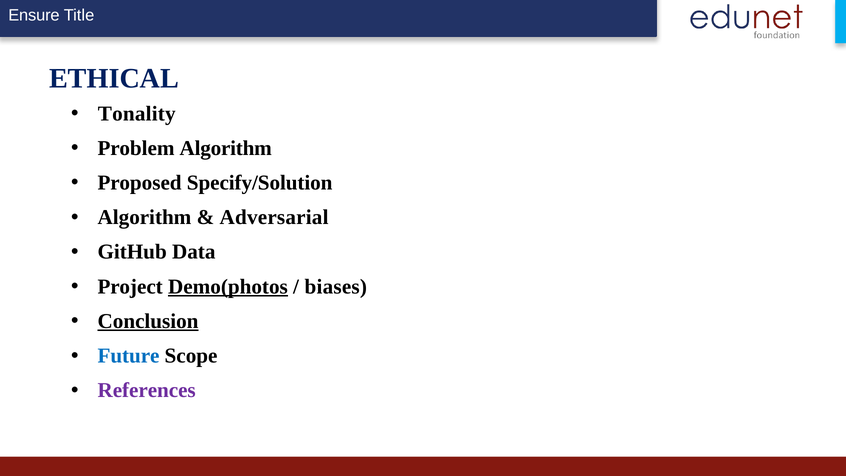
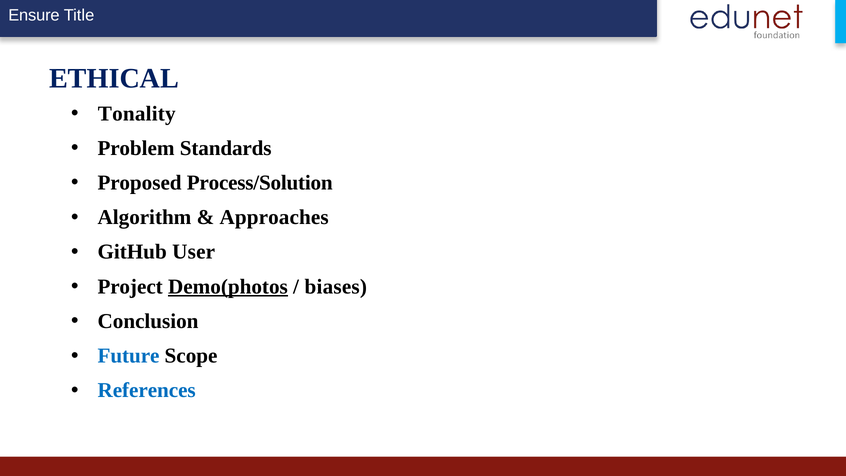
Problem Algorithm: Algorithm -> Standards
Specify/Solution: Specify/Solution -> Process/Solution
Adversarial: Adversarial -> Approaches
Data: Data -> User
Conclusion underline: present -> none
References colour: purple -> blue
